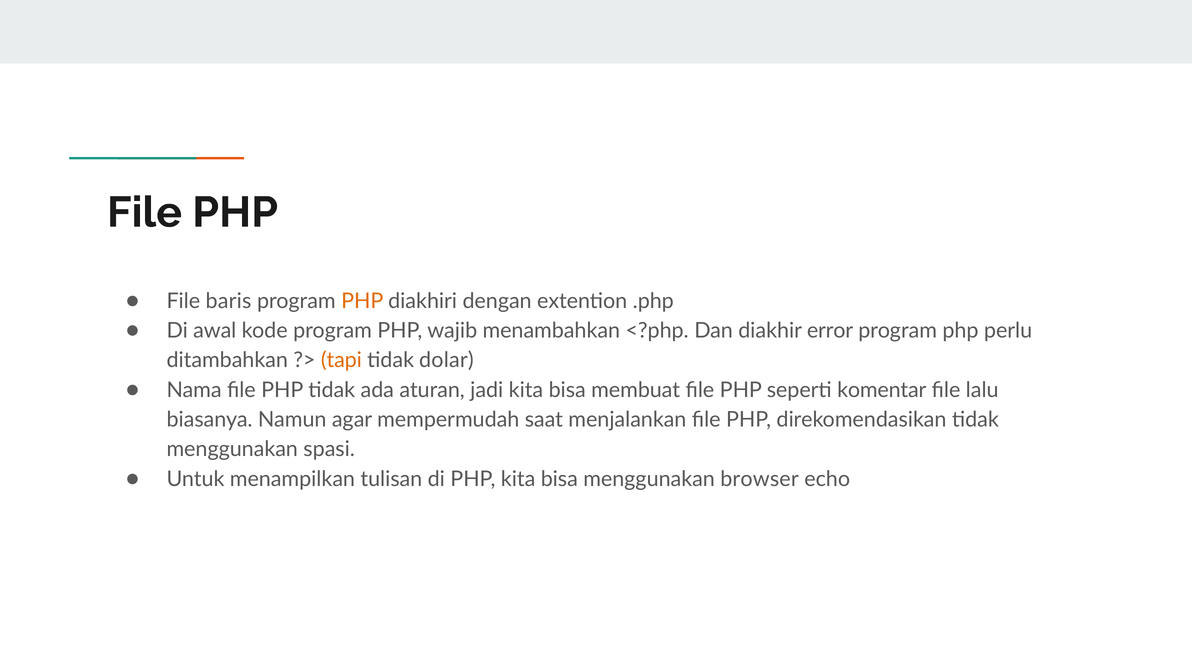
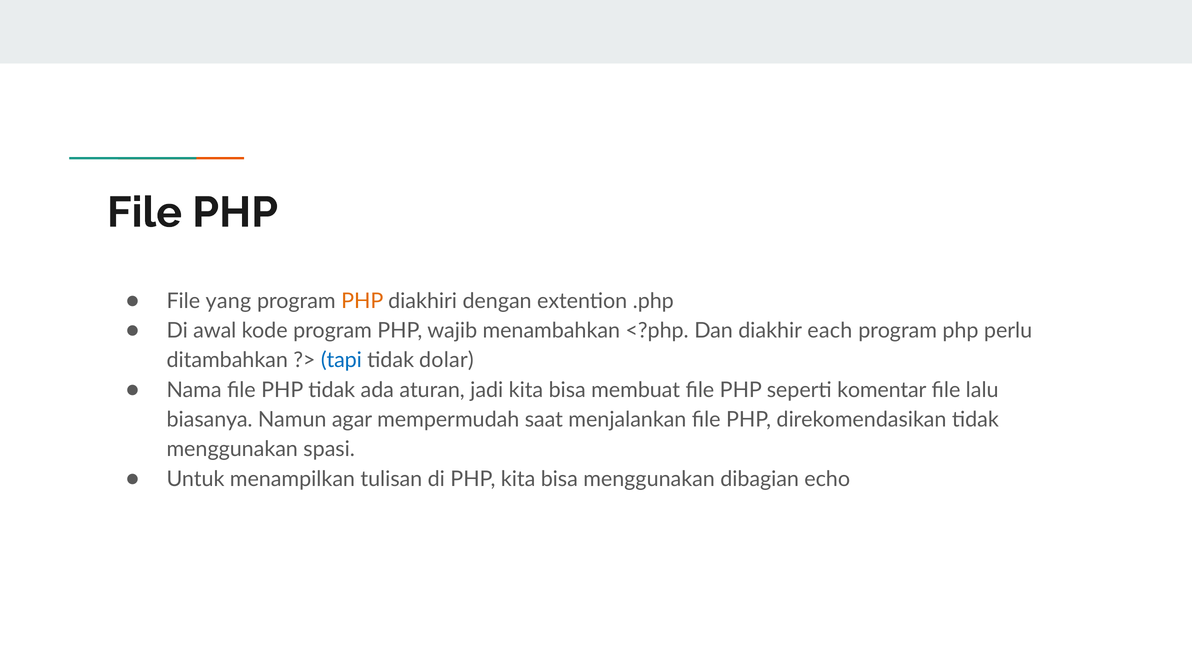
baris: baris -> yang
error: error -> each
tapi colour: orange -> blue
browser: browser -> dibagian
